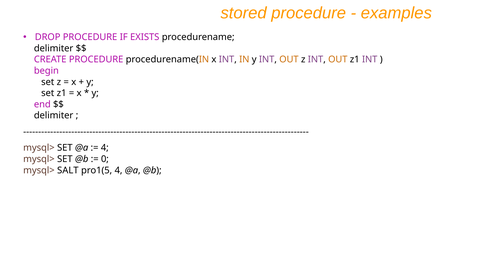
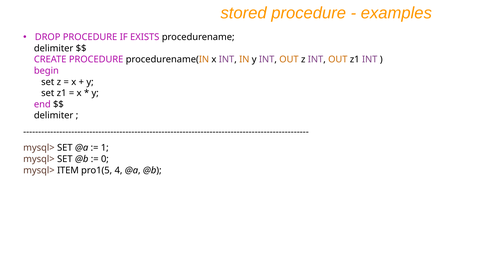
4 at (105, 148): 4 -> 1
SALT: SALT -> ITEM
